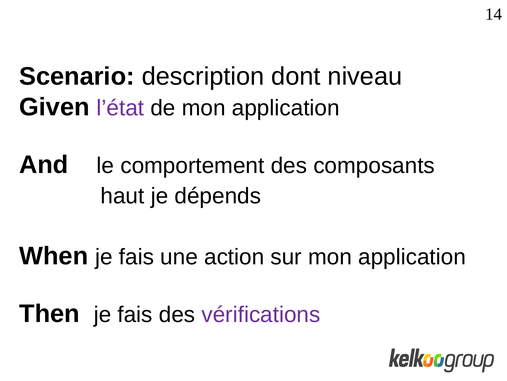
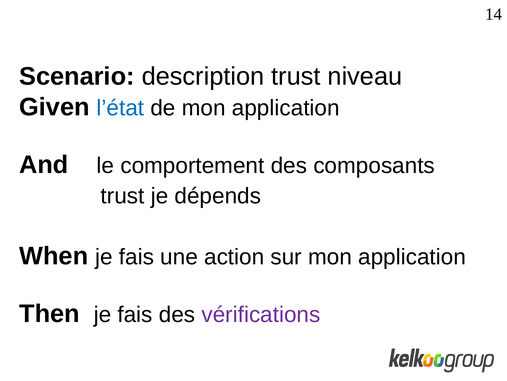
description dont: dont -> trust
l’état colour: purple -> blue
haut at (122, 196): haut -> trust
